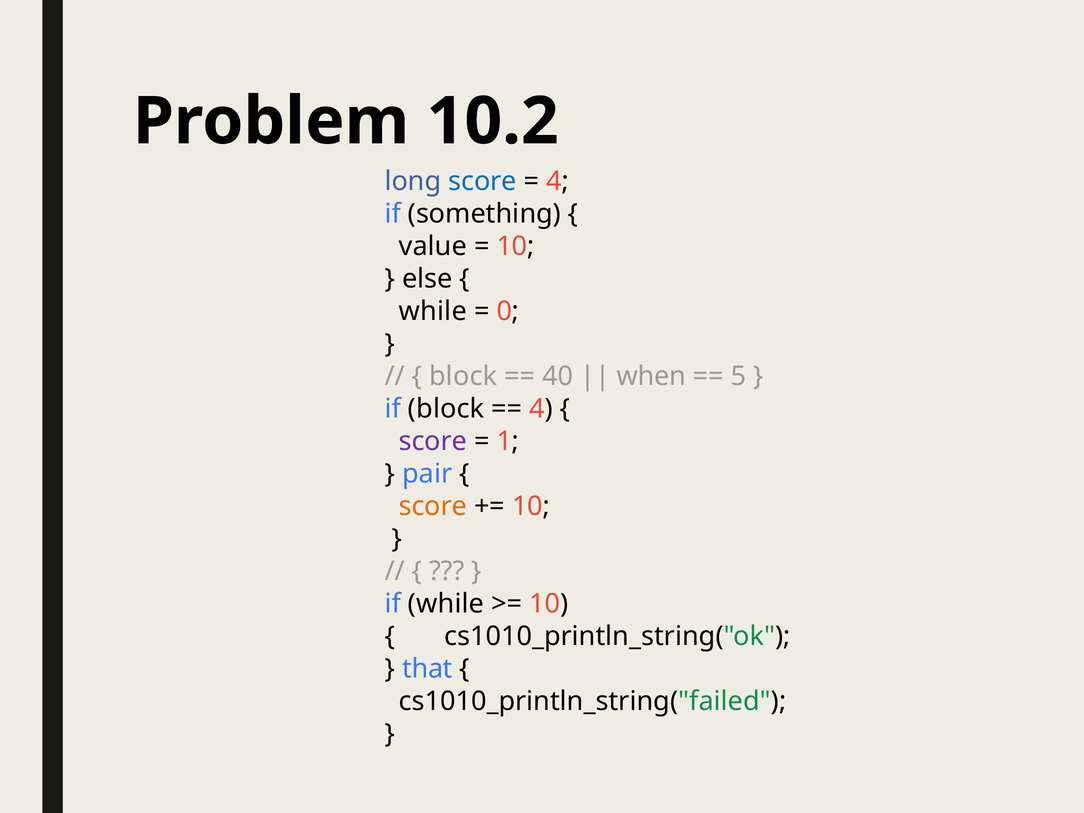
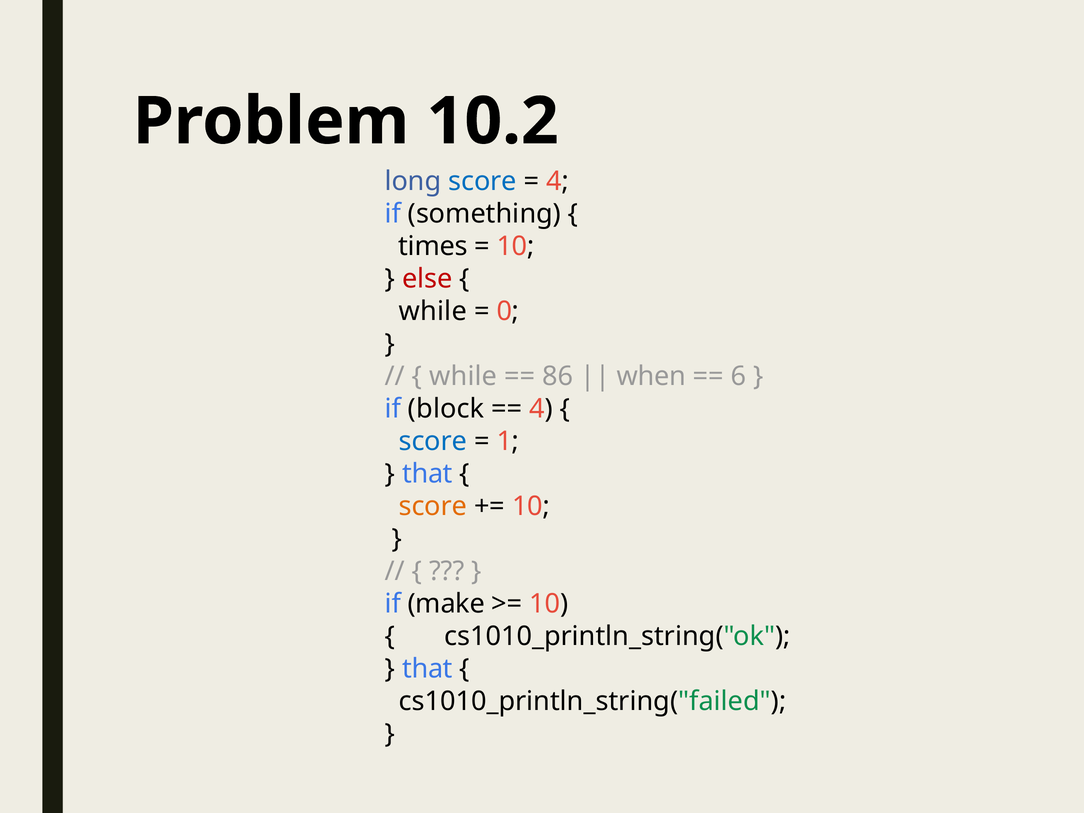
value: value -> times
else colour: black -> red
block at (463, 376): block -> while
40: 40 -> 86
5: 5 -> 6
score at (433, 441) colour: purple -> blue
pair at (427, 474): pair -> that
if while: while -> make
